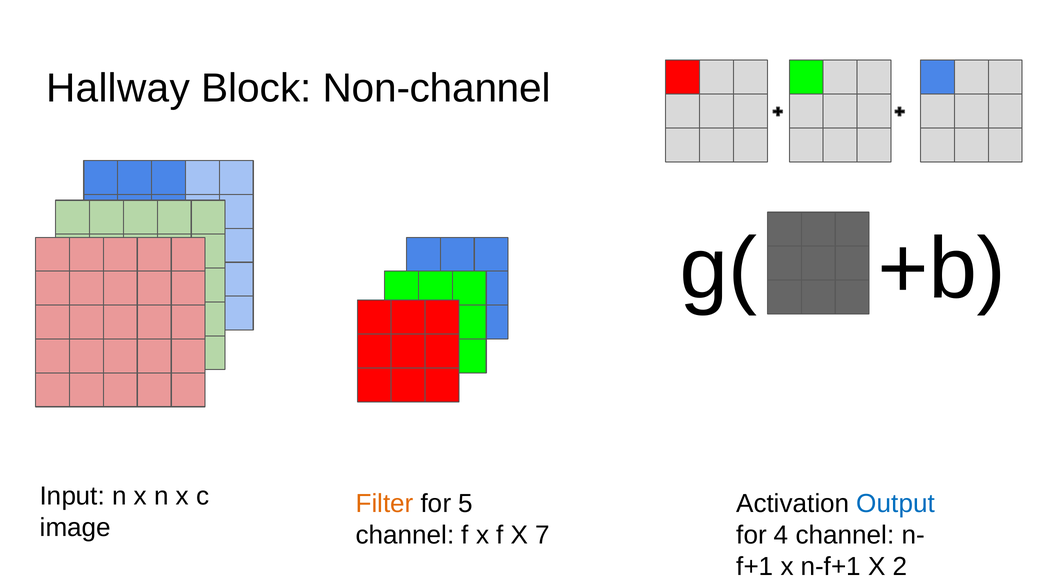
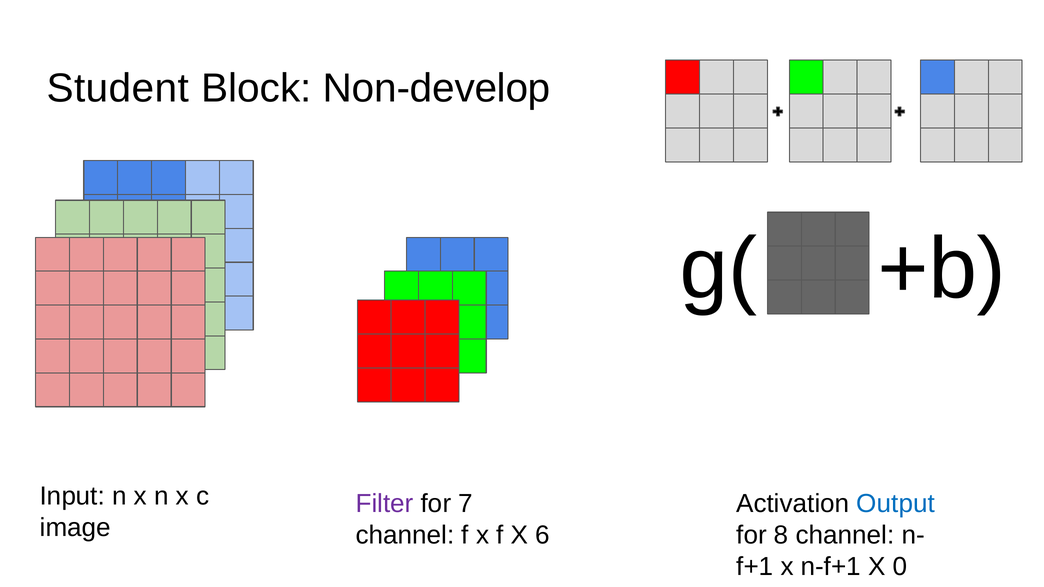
Hallway: Hallway -> Student
Non-channel: Non-channel -> Non-develop
Filter colour: orange -> purple
5: 5 -> 7
7: 7 -> 6
4: 4 -> 8
2: 2 -> 0
